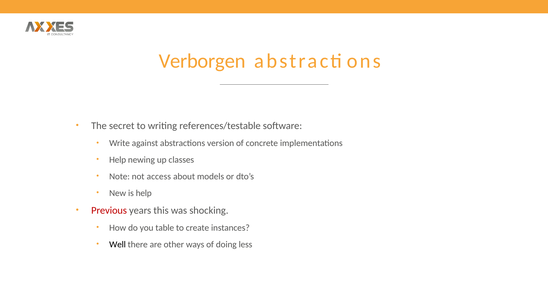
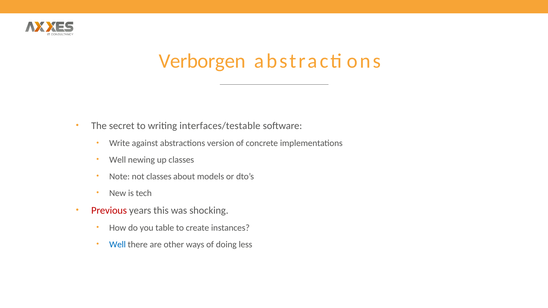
references/testable: references/testable -> interfaces/testable
Help at (118, 160): Help -> Well
not access: access -> classes
is help: help -> tech
Well at (118, 245) colour: black -> blue
